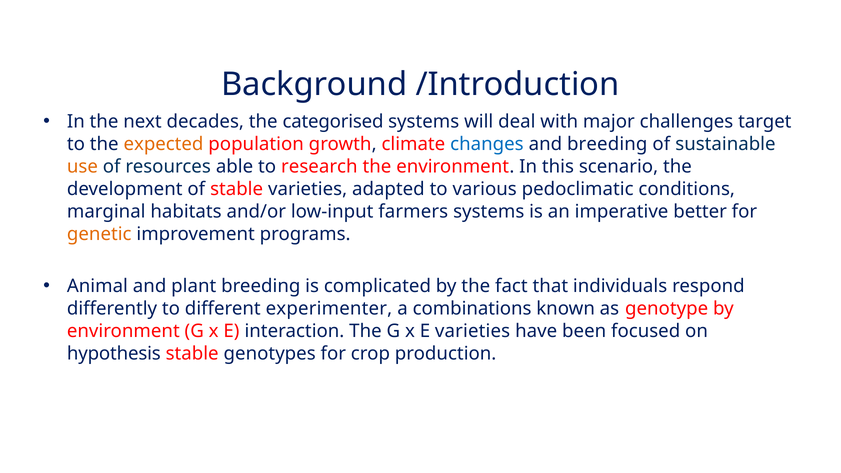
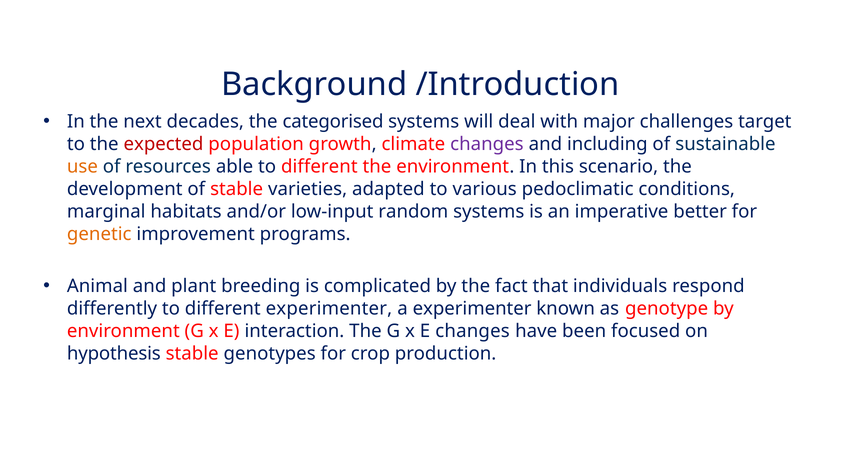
expected colour: orange -> red
changes at (487, 144) colour: blue -> purple
and breeding: breeding -> including
able to research: research -> different
farmers: farmers -> random
a combinations: combinations -> experimenter
E varieties: varieties -> changes
